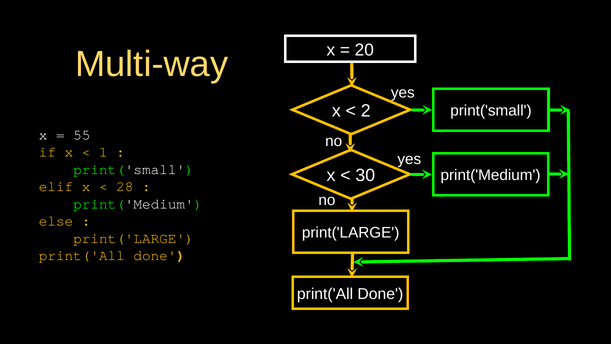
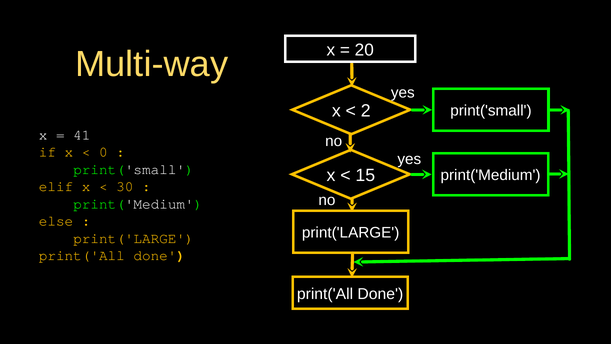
55: 55 -> 41
1: 1 -> 0
30: 30 -> 15
28: 28 -> 30
